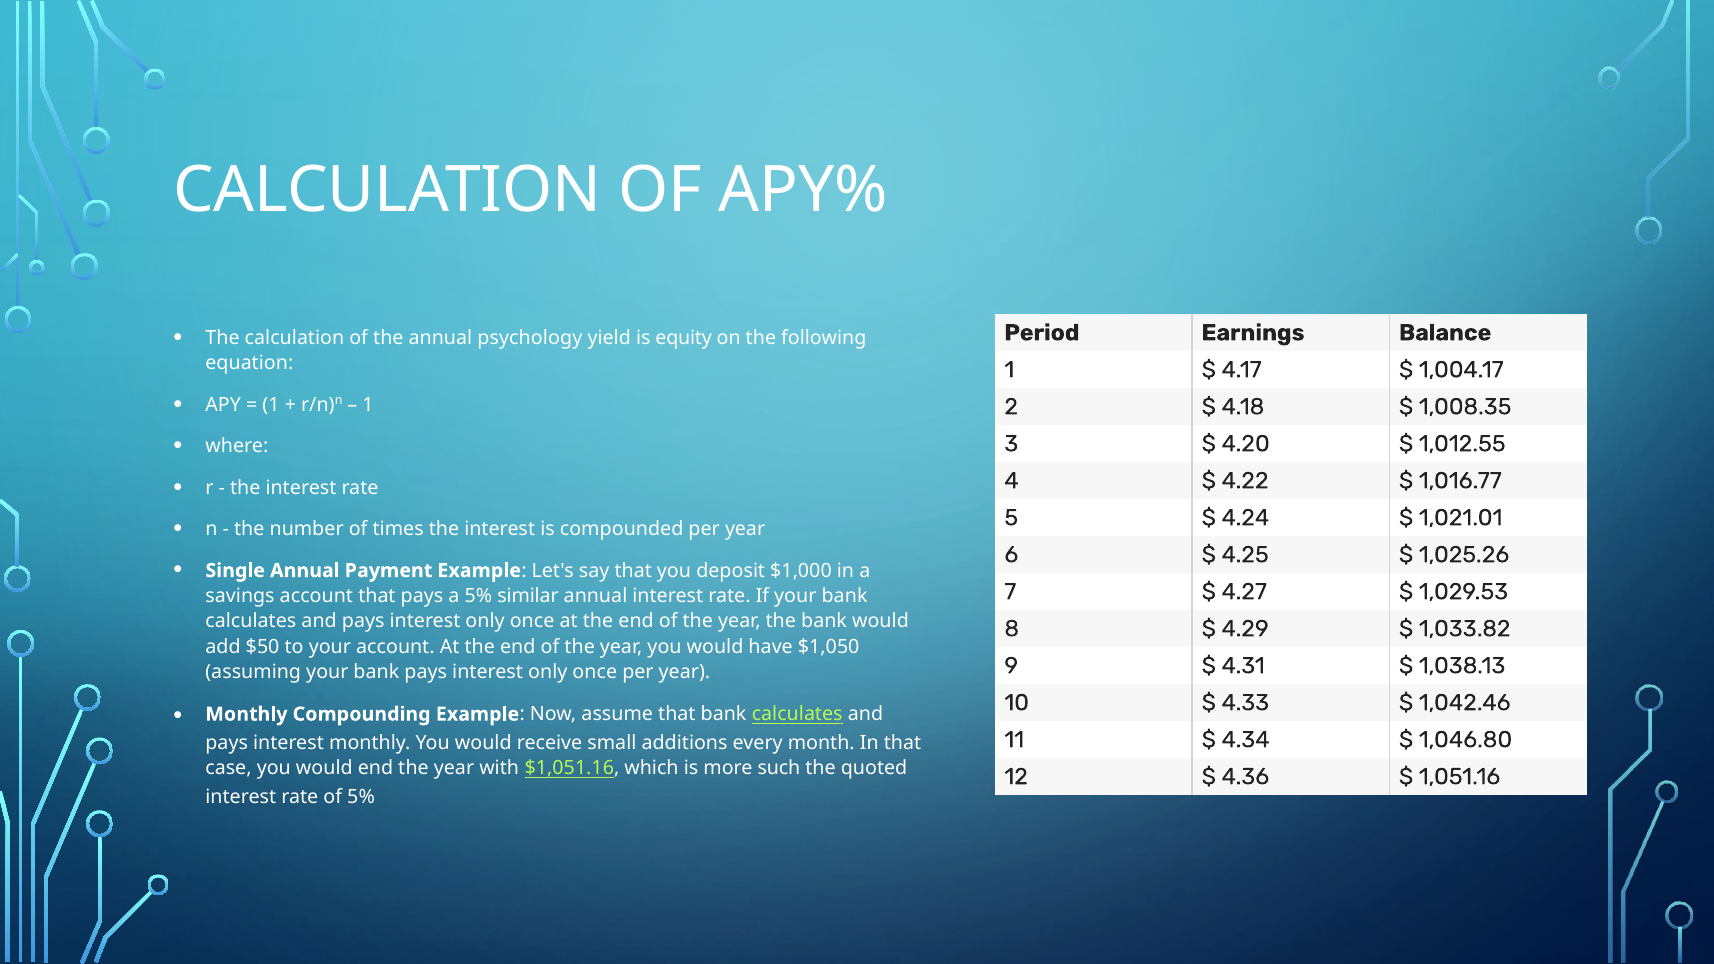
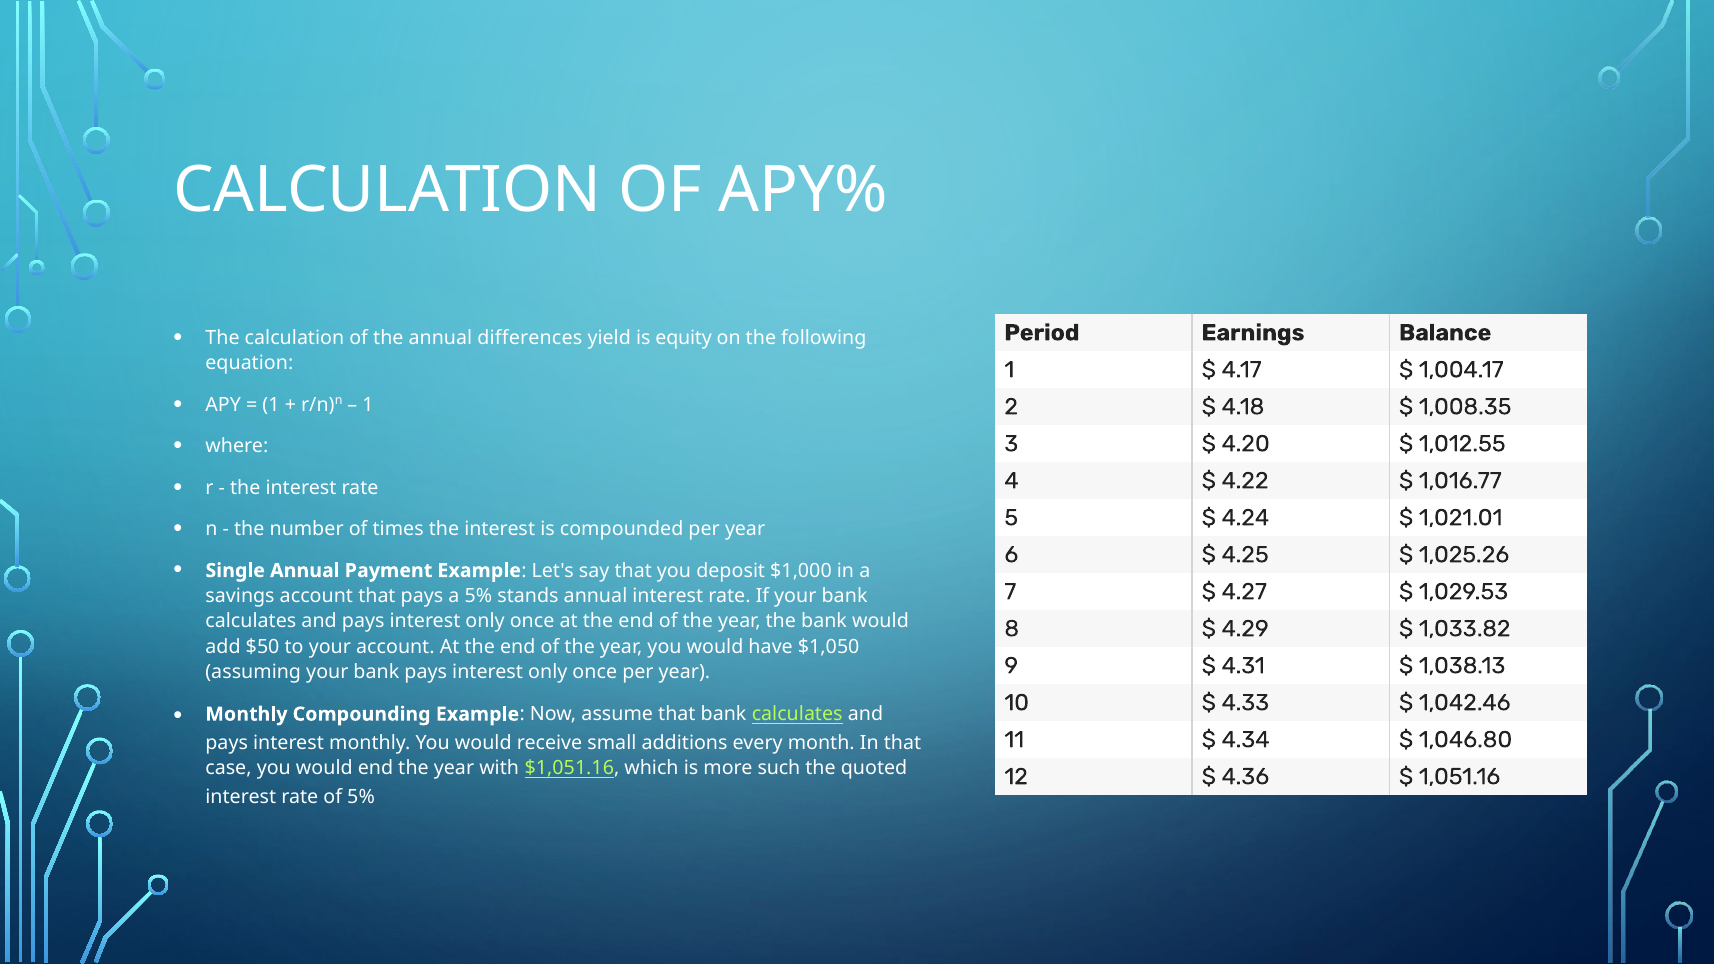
psychology: psychology -> differences
similar: similar -> stands
